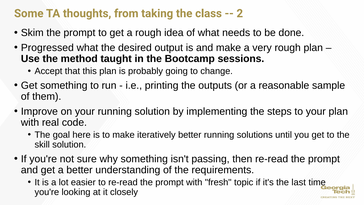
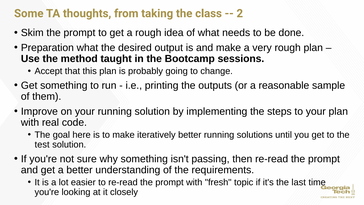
Progressed: Progressed -> Preparation
skill: skill -> test
